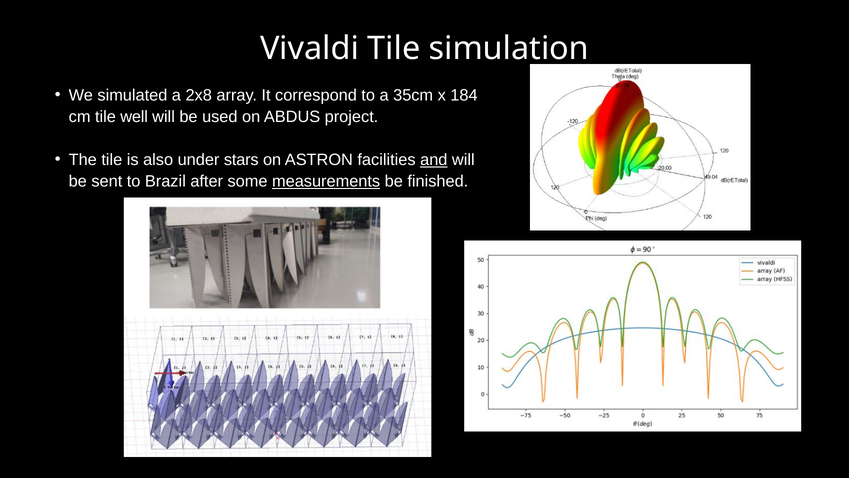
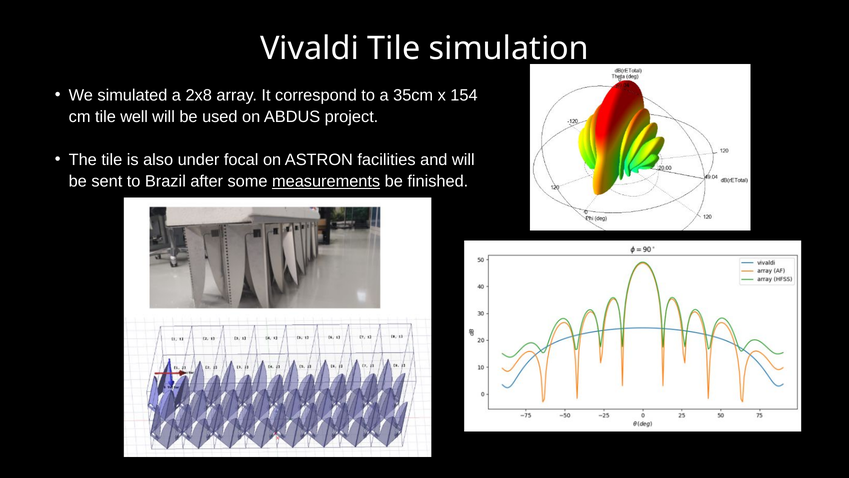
184: 184 -> 154
stars: stars -> focal
and underline: present -> none
